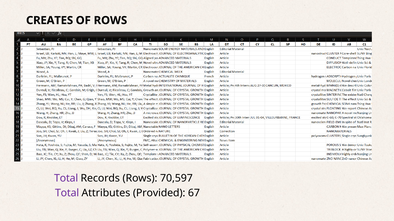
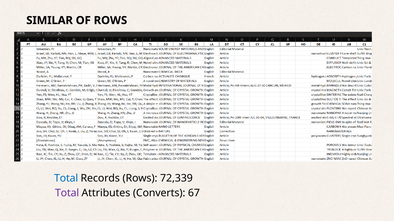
CREATES: CREATES -> SIMILAR
Total at (66, 179) colour: purple -> blue
70,597: 70,597 -> 72,339
Provided: Provided -> Converts
